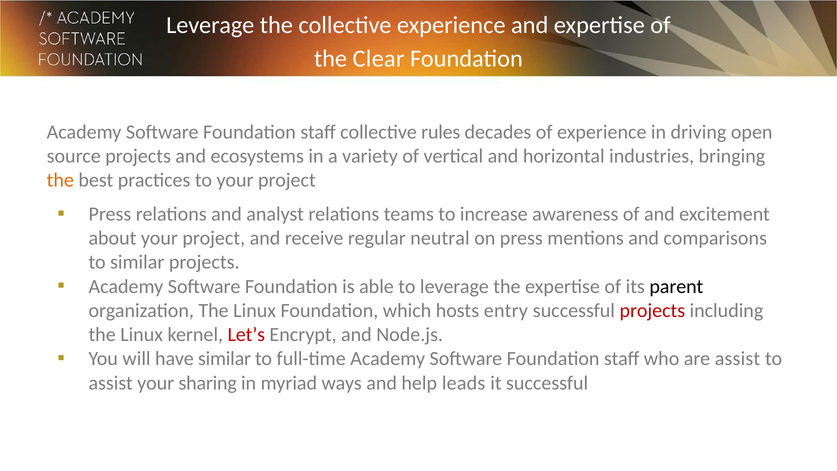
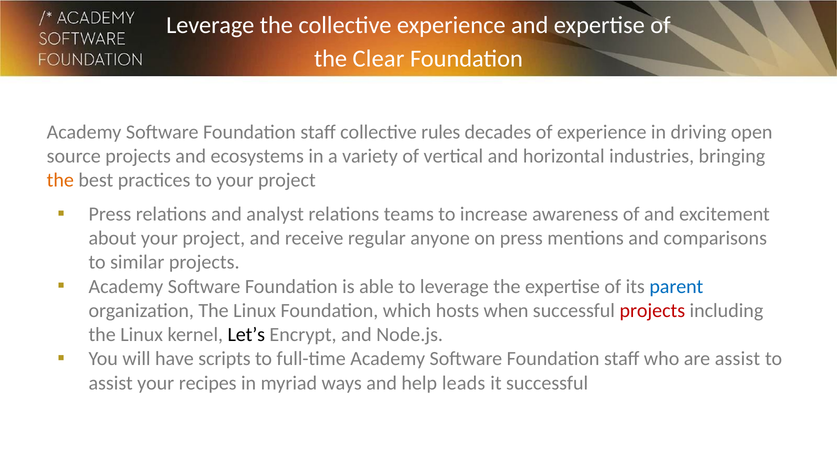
neutral: neutral -> anyone
parent colour: black -> blue
entry: entry -> when
Let’s colour: red -> black
have similar: similar -> scripts
sharing: sharing -> recipes
